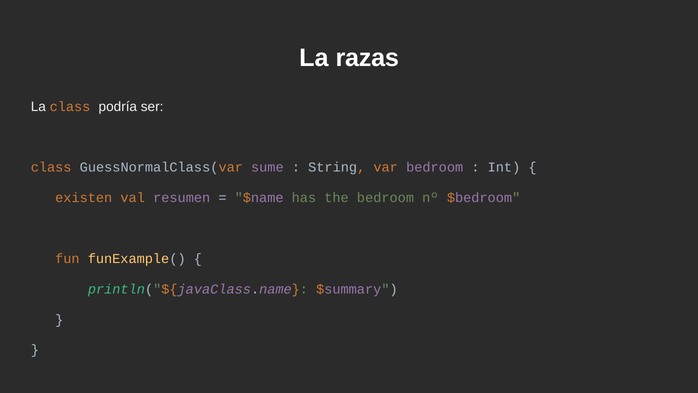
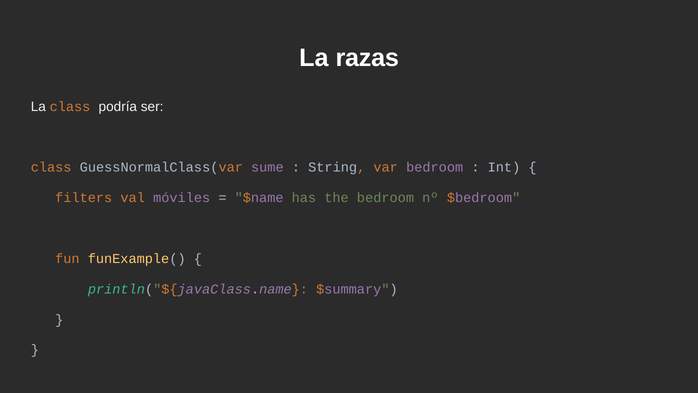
existen: existen -> filters
resumen: resumen -> móviles
